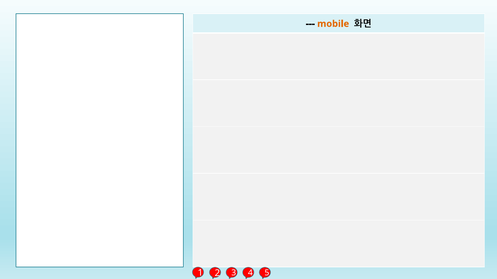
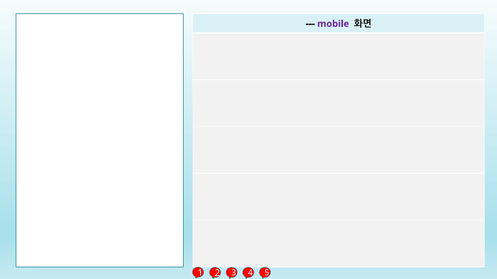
mobile colour: orange -> purple
